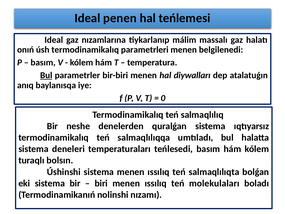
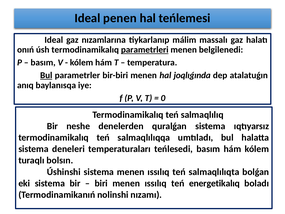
parametrleri underline: none -> present
diywalları: diywalları -> joqlıǵında
molekulaları: molekulaları -> energetikalıq
